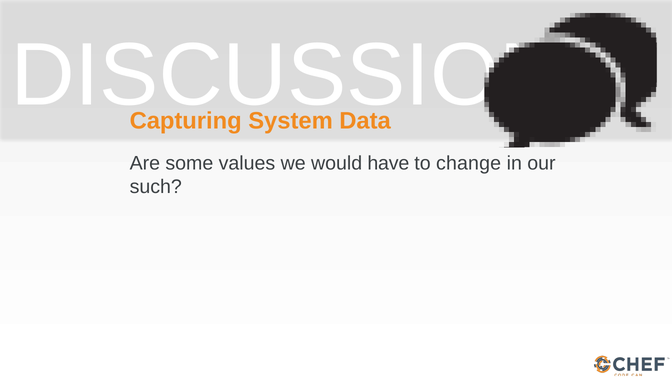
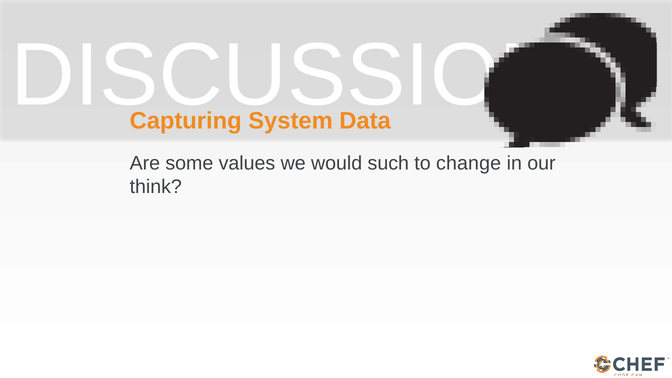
have: have -> such
such: such -> think
